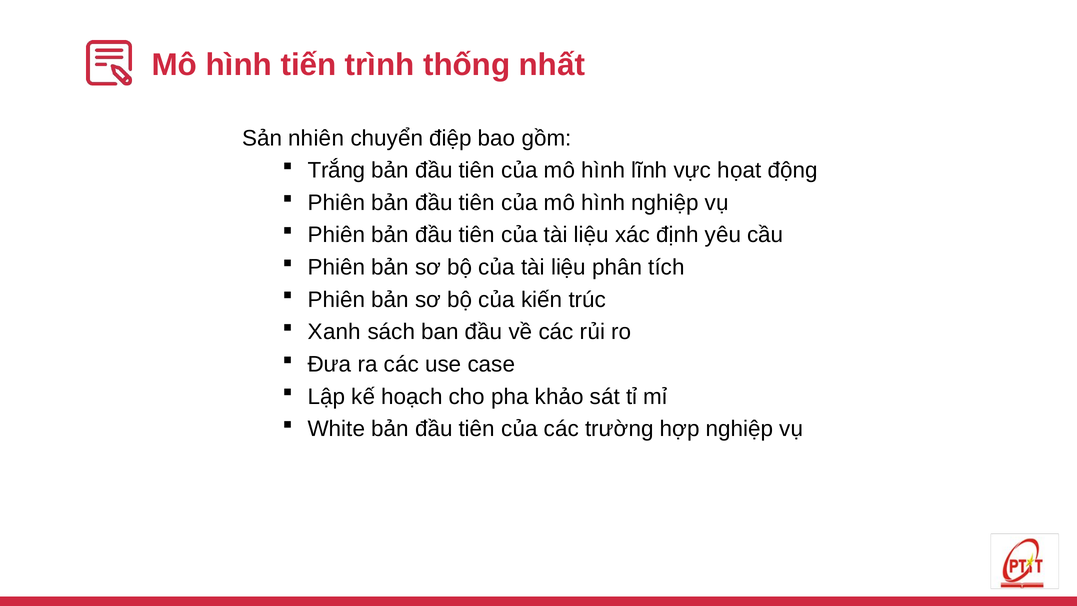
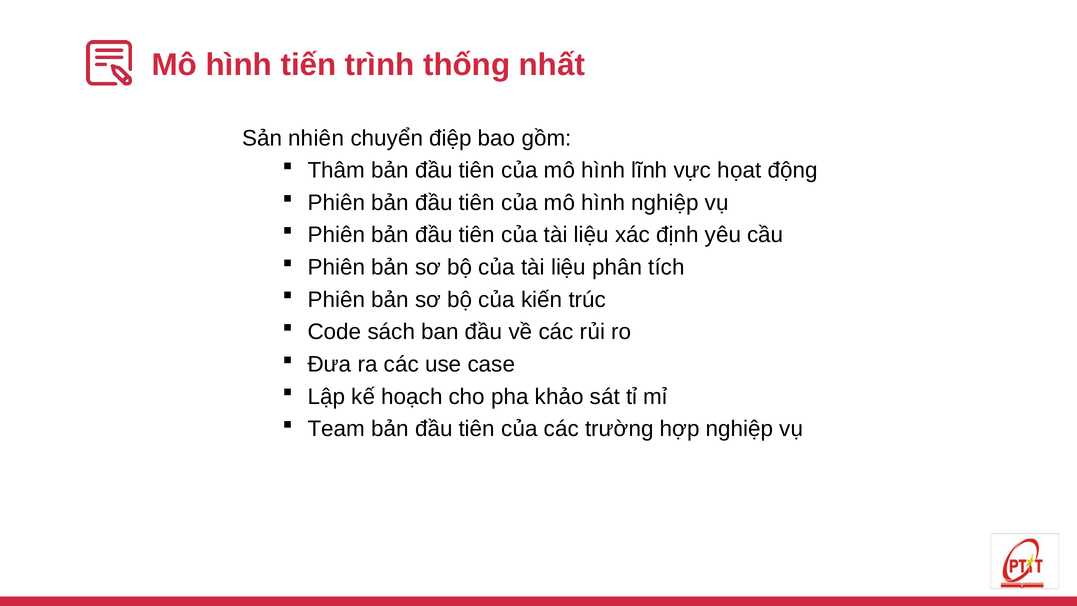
Trắng: Trắng -> Thâm
Xanh: Xanh -> Code
White: White -> Team
